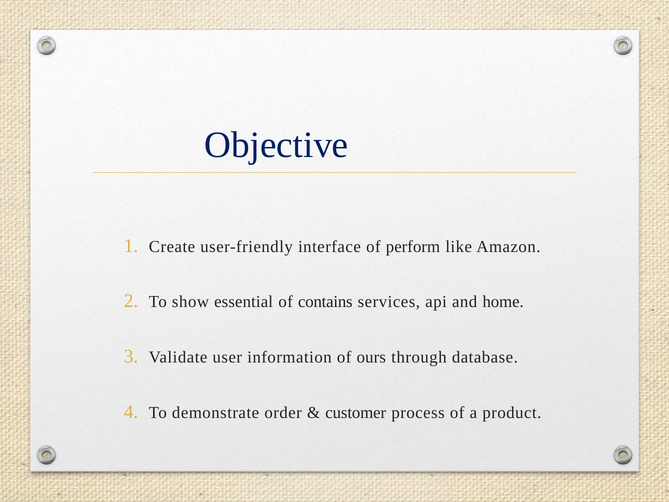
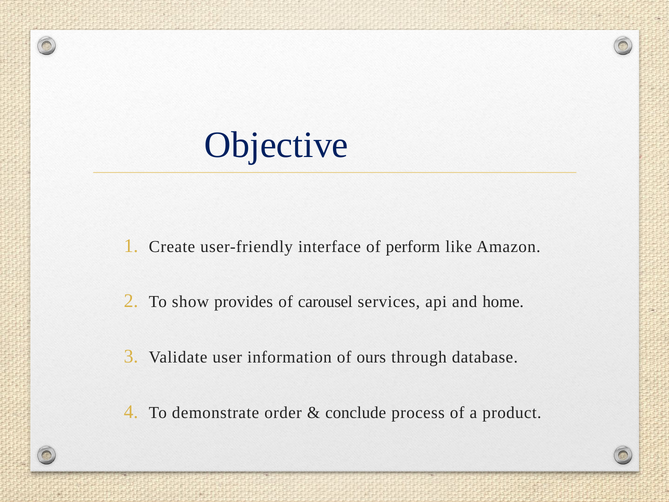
essential: essential -> provides
contains: contains -> carousel
customer: customer -> conclude
